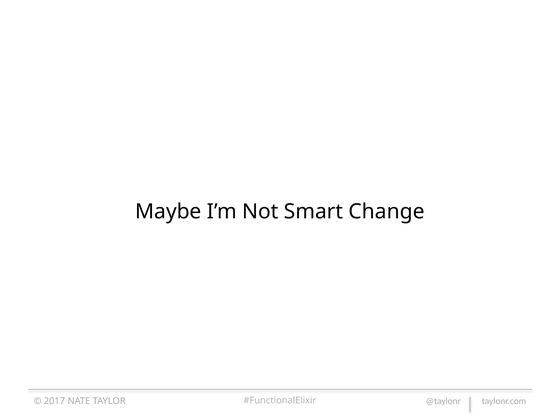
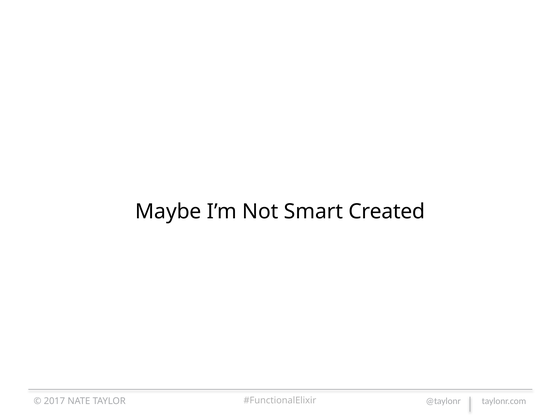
Change: Change -> Created
